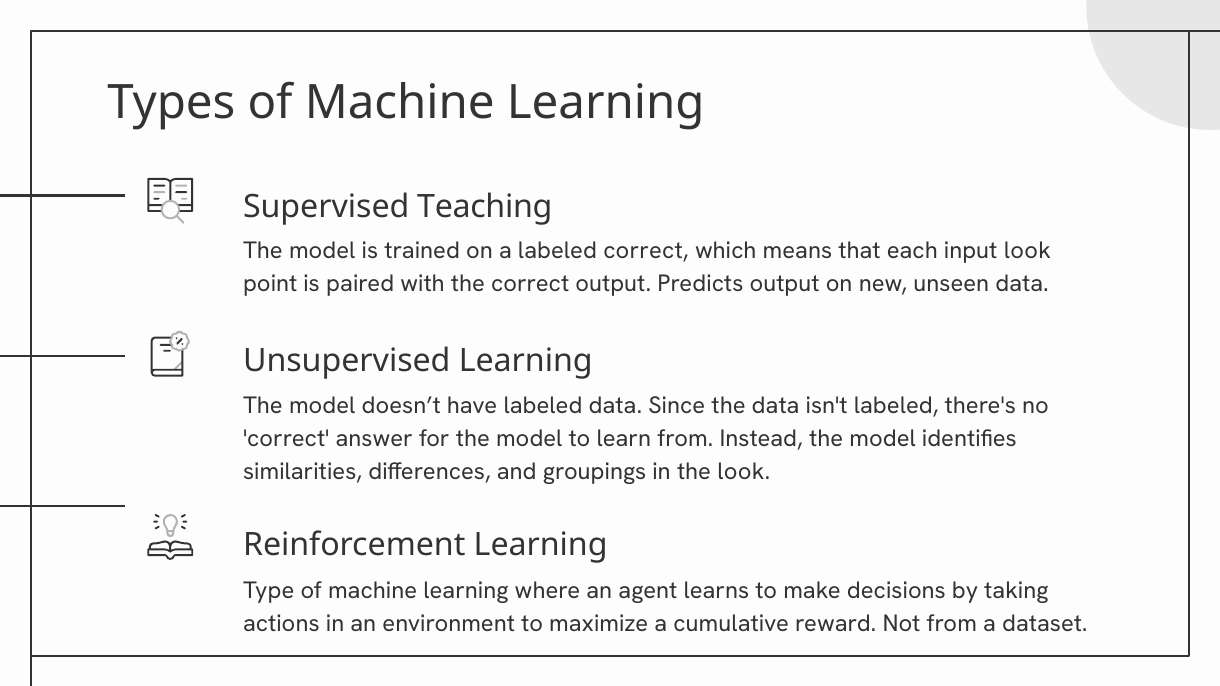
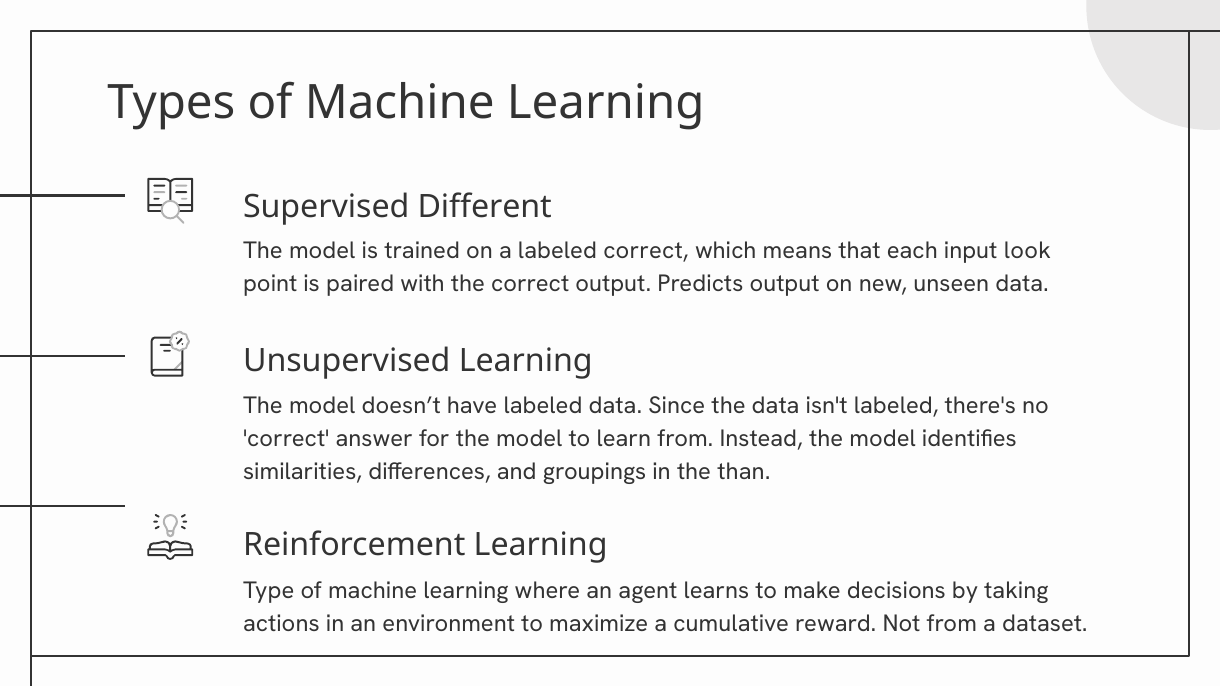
Teaching: Teaching -> Different
the look: look -> than
